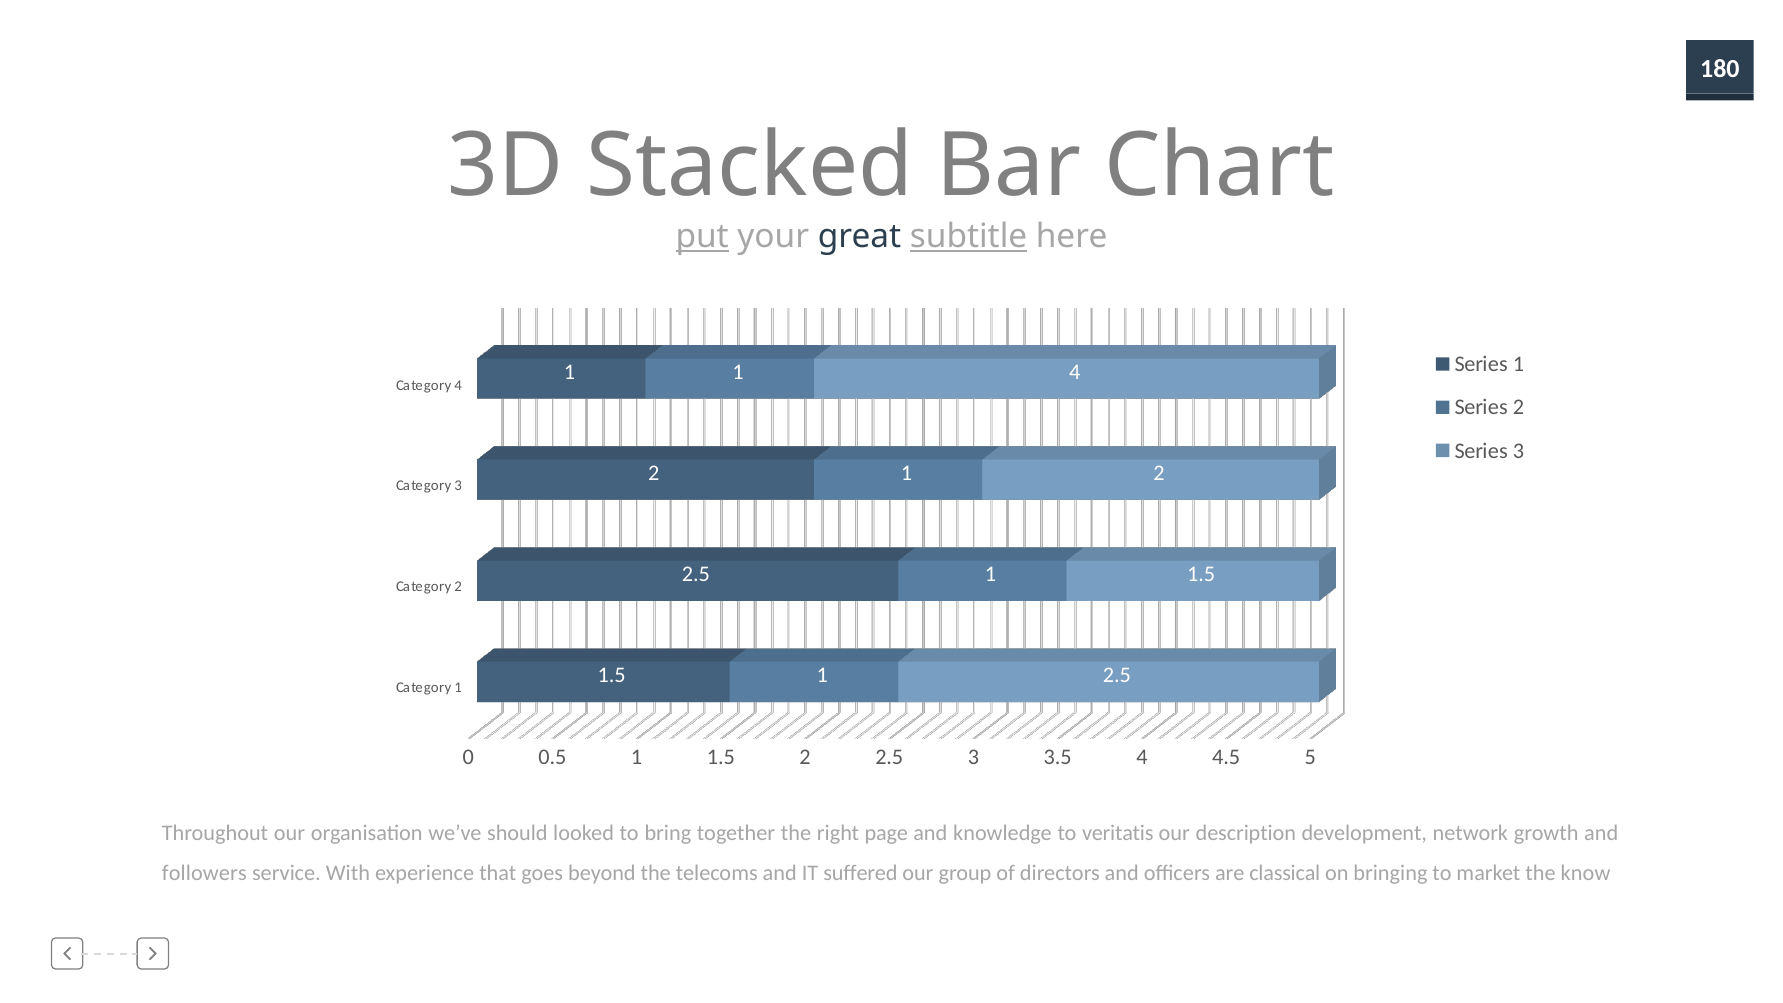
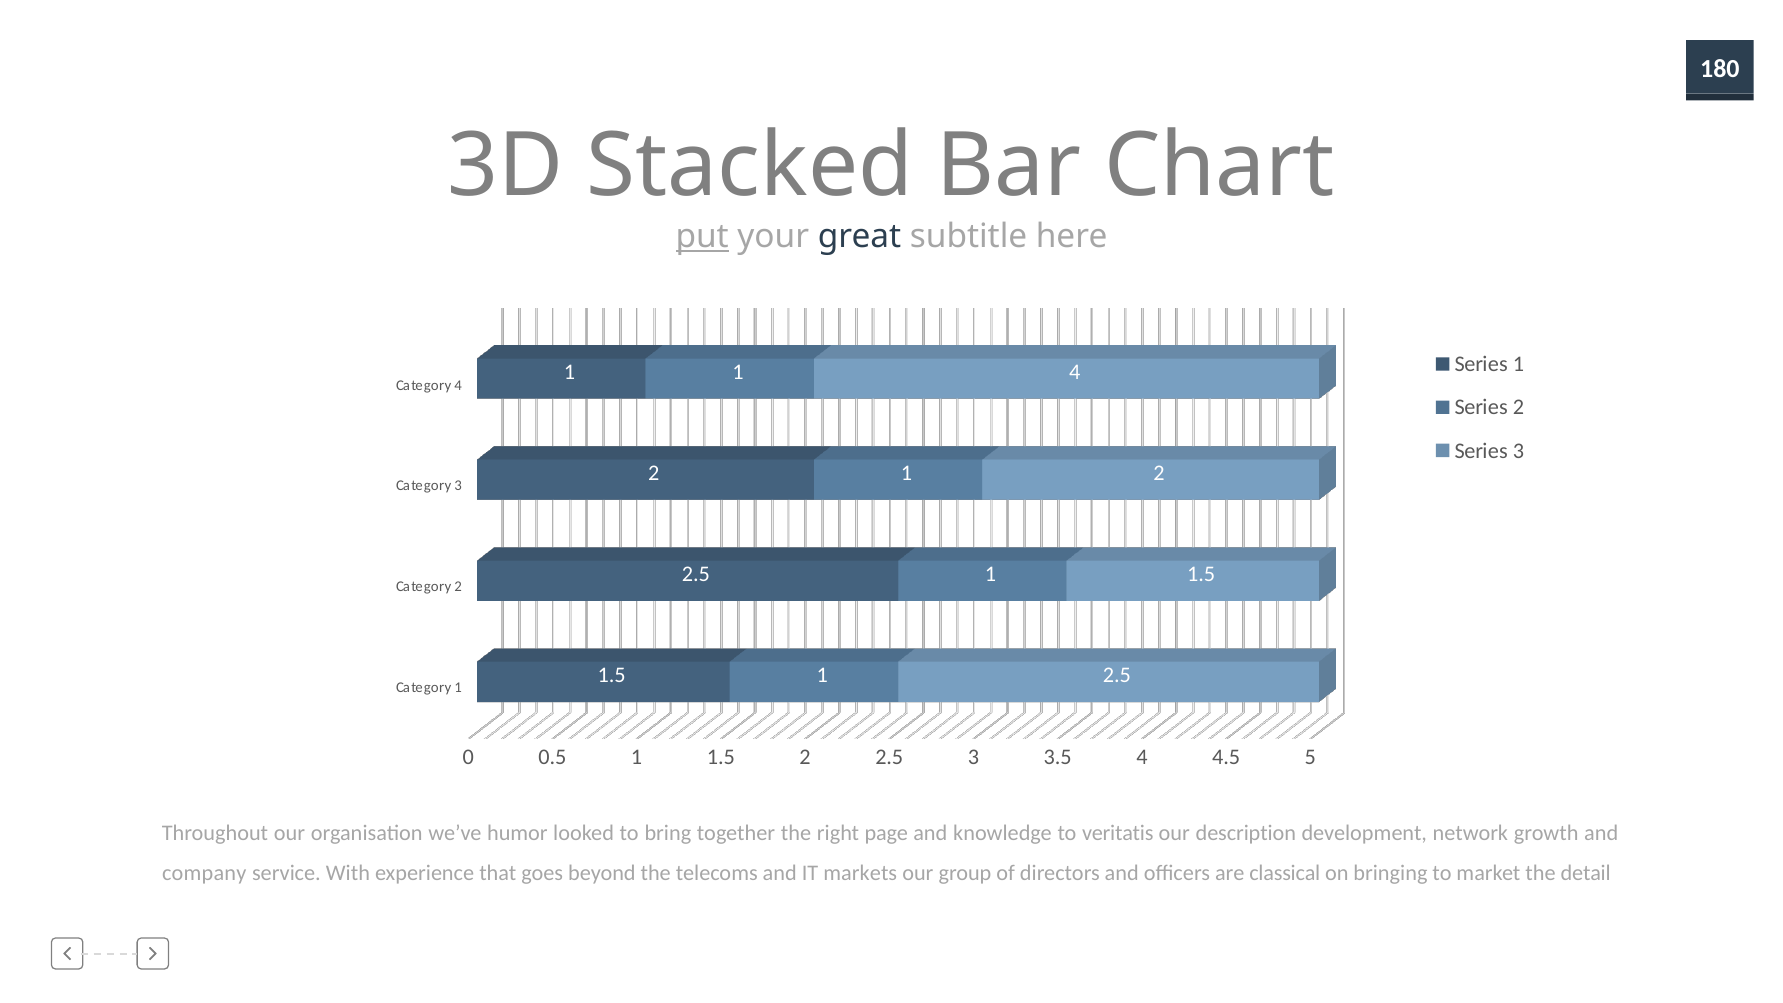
subtitle underline: present -> none
should: should -> humor
followers: followers -> company
suffered: suffered -> markets
know: know -> detail
